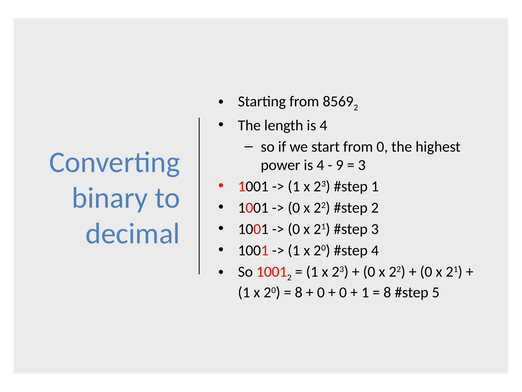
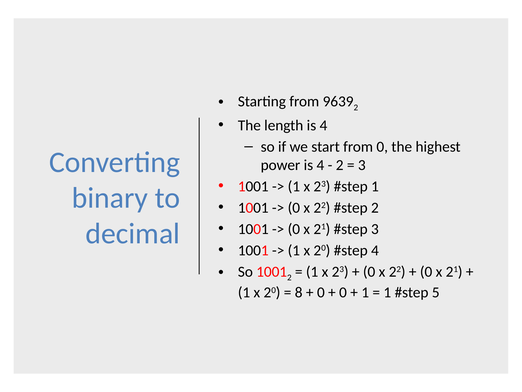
8569: 8569 -> 9639
9 at (340, 165): 9 -> 2
8 at (387, 292): 8 -> 1
